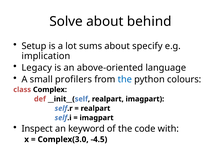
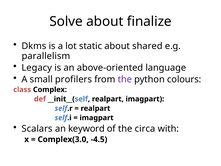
behind: behind -> finalize
Setup: Setup -> Dkms
sums: sums -> static
specify: specify -> shared
implication: implication -> parallelism
the at (125, 79) colour: blue -> purple
Inspect: Inspect -> Scalars
code: code -> circa
